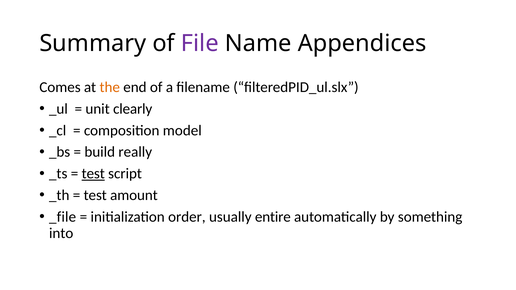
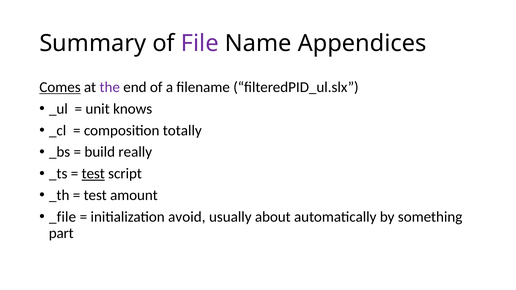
Comes underline: none -> present
the colour: orange -> purple
clearly: clearly -> knows
model: model -> totally
order: order -> avoid
entire: entire -> about
into: into -> part
